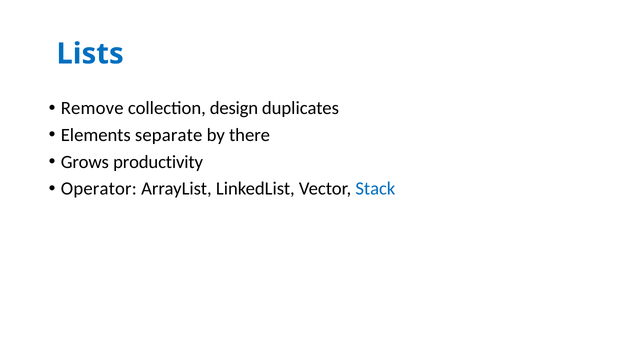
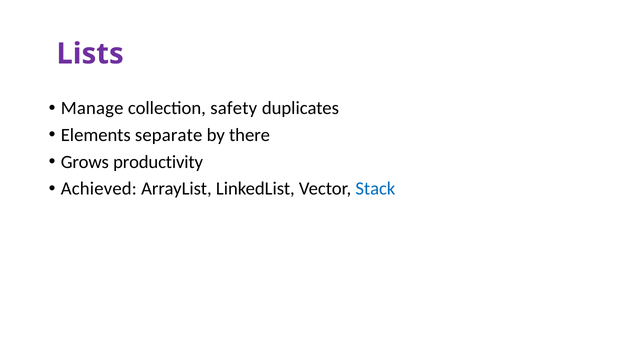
Lists colour: blue -> purple
Remove: Remove -> Manage
design: design -> safety
Operator: Operator -> Achieved
